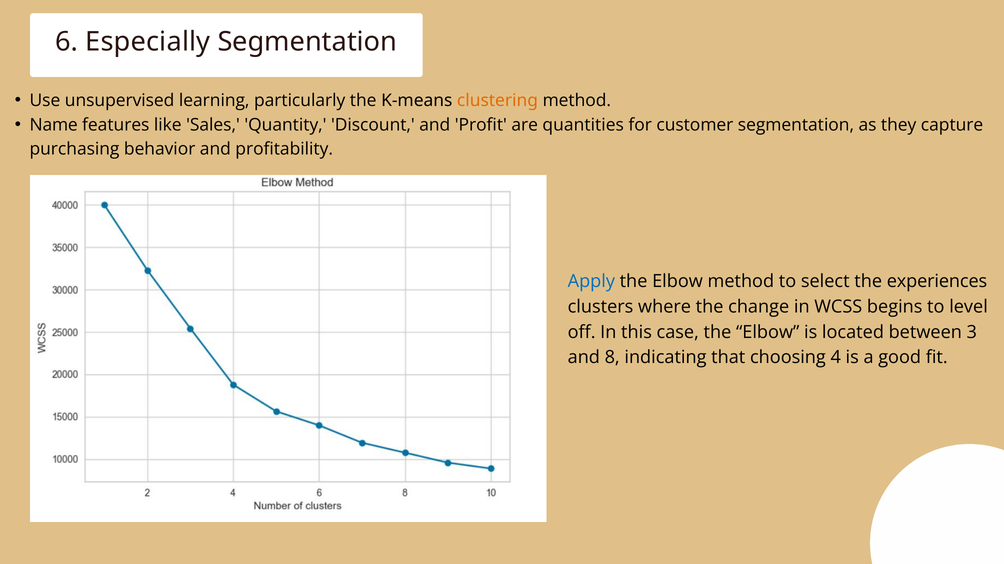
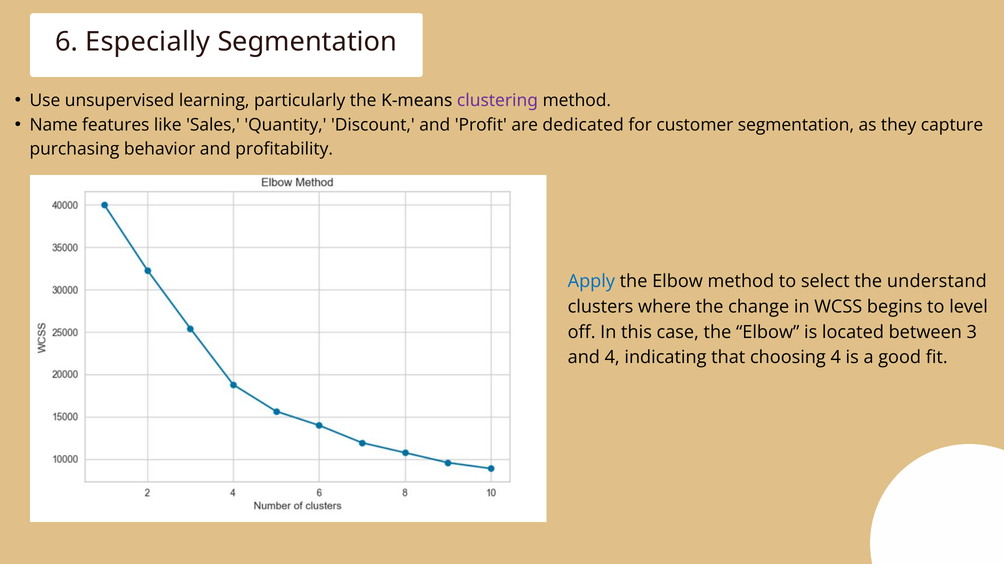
clustering colour: orange -> purple
quantities: quantities -> dedicated
experiences: experiences -> understand
and 8: 8 -> 4
